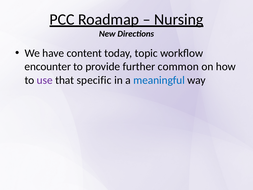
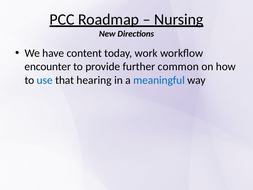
topic: topic -> work
use colour: purple -> blue
specific: specific -> hearing
